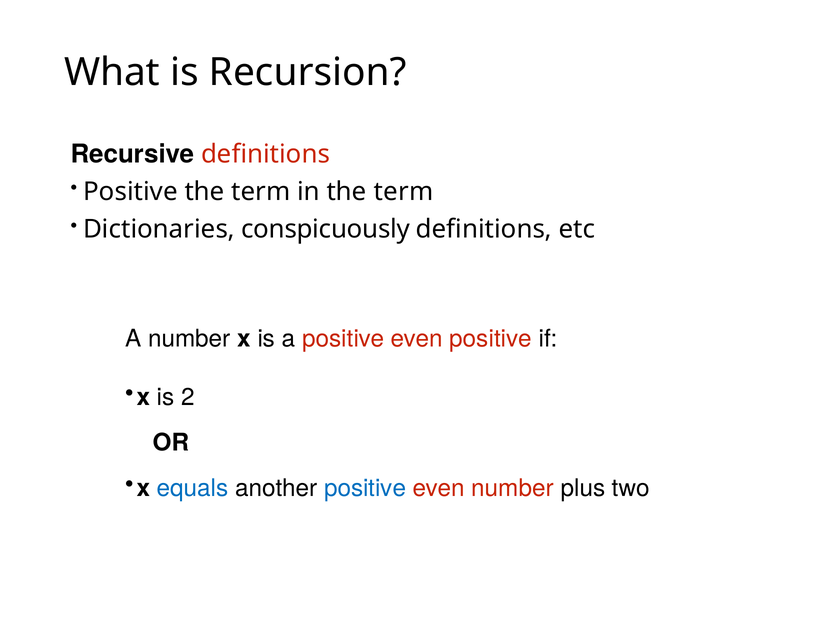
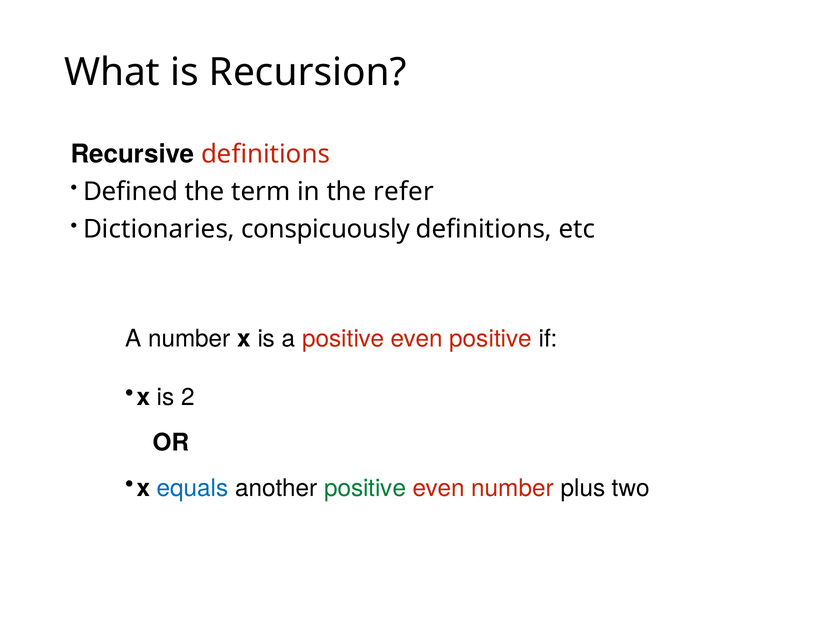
Positive at (130, 191): Positive -> Defined
in the term: term -> refer
positive at (365, 488) colour: blue -> green
